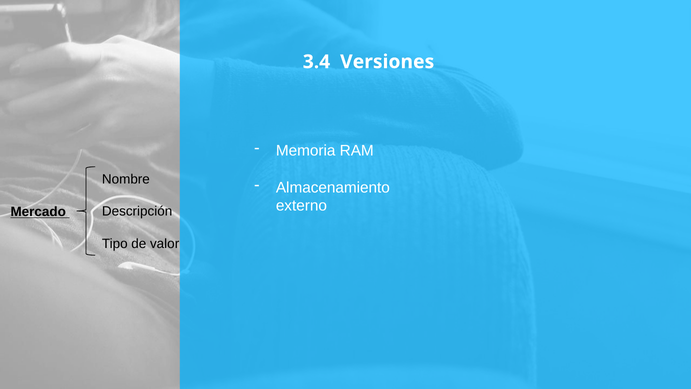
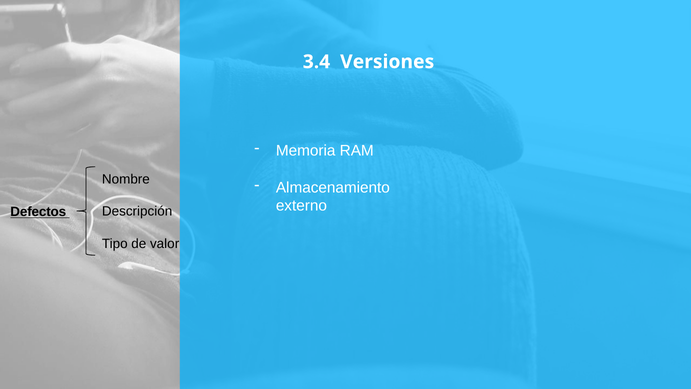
Mercado: Mercado -> Defectos
